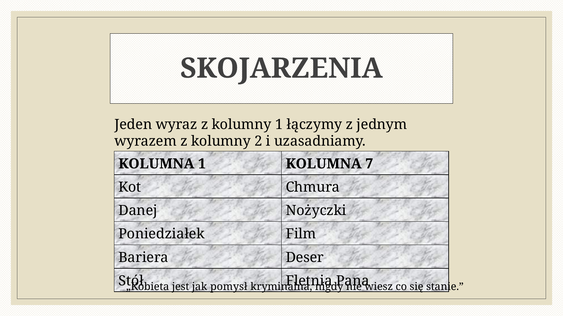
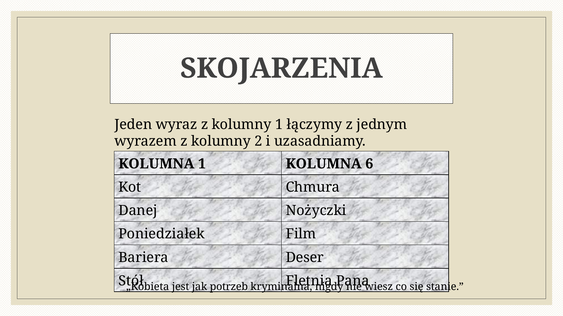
7: 7 -> 6
pomysł: pomysł -> potrzeb
